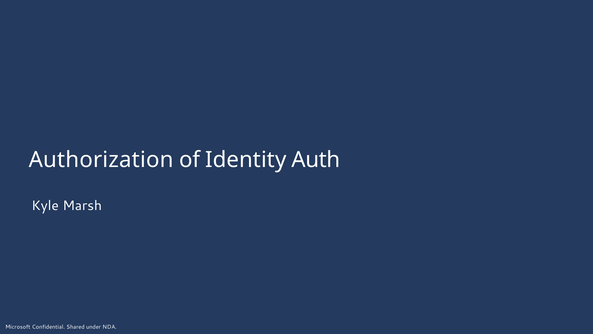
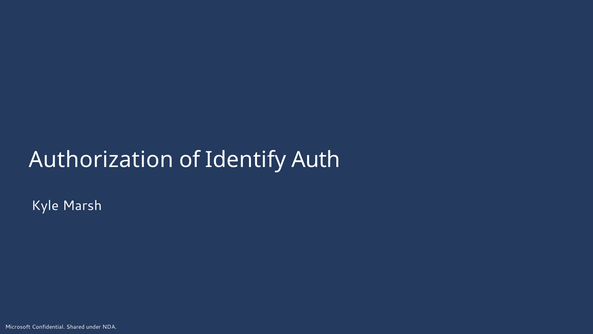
Identity: Identity -> Identify
